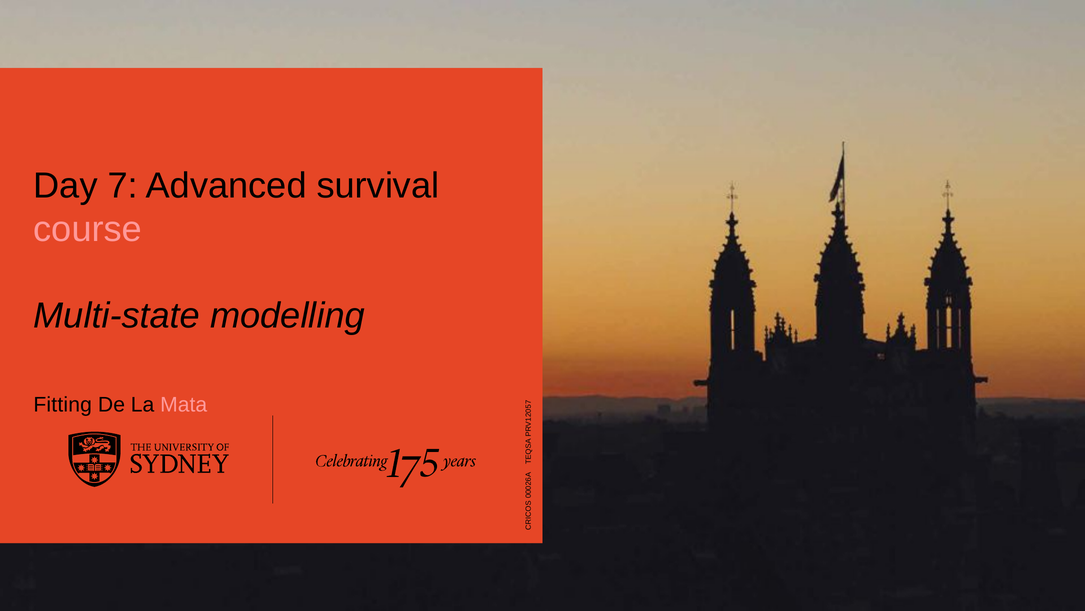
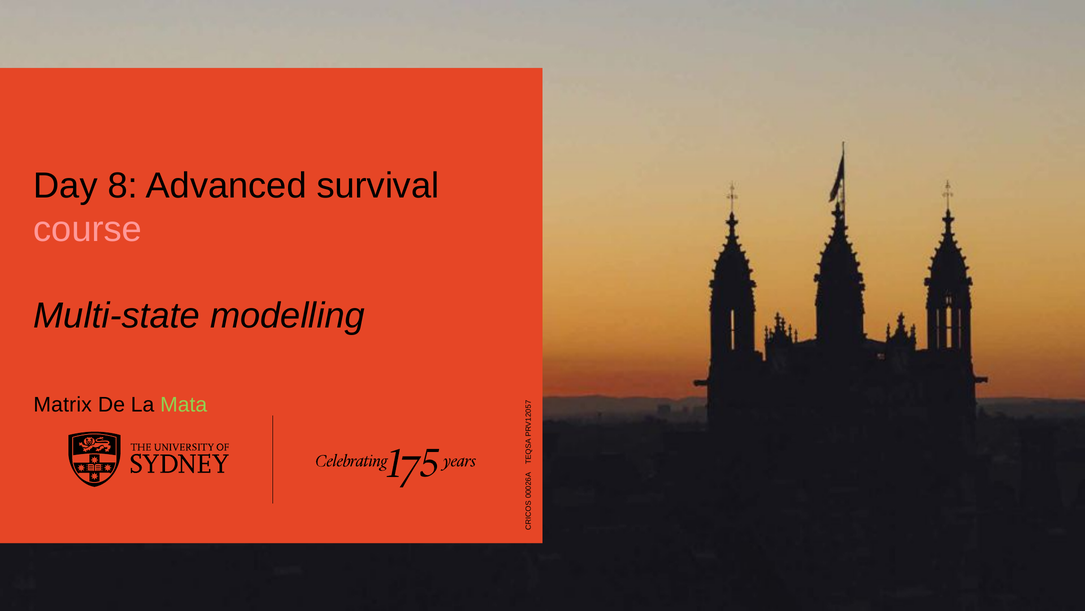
Day 7: 7 -> 8
Fitting: Fitting -> Matrix
Mata colour: pink -> light green
